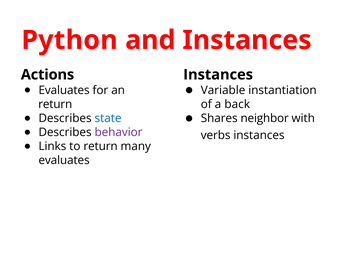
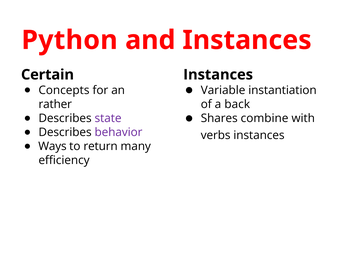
Actions: Actions -> Certain
Evaluates at (64, 90): Evaluates -> Concepts
return at (55, 104): return -> rather
neighbor: neighbor -> combine
state colour: blue -> purple
Links: Links -> Ways
evaluates at (64, 160): evaluates -> efficiency
